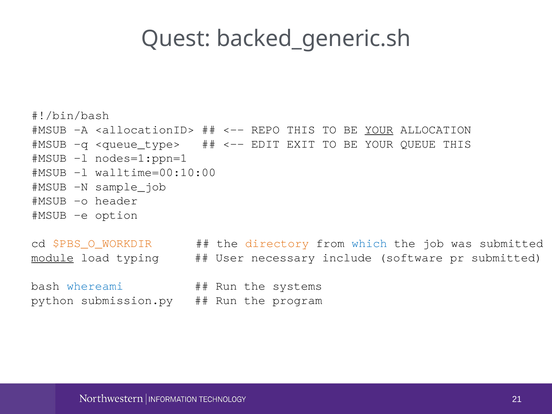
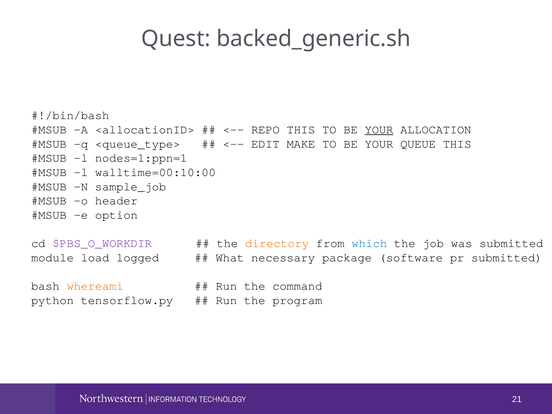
EXIT: EXIT -> MAKE
$PBS_O_WORKDIR colour: orange -> purple
module underline: present -> none
typing: typing -> logged
User: User -> What
include: include -> package
whereami colour: blue -> orange
systems: systems -> command
submission.py: submission.py -> tensorflow.py
